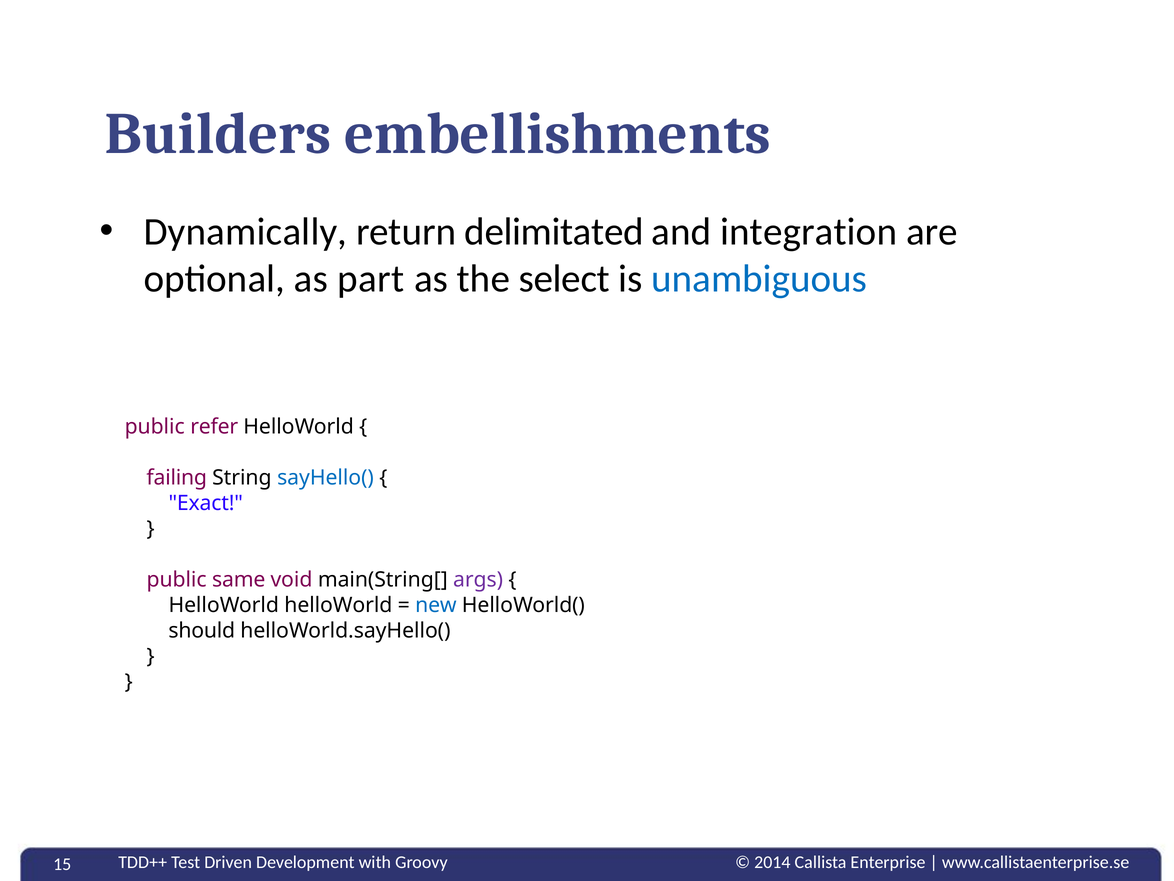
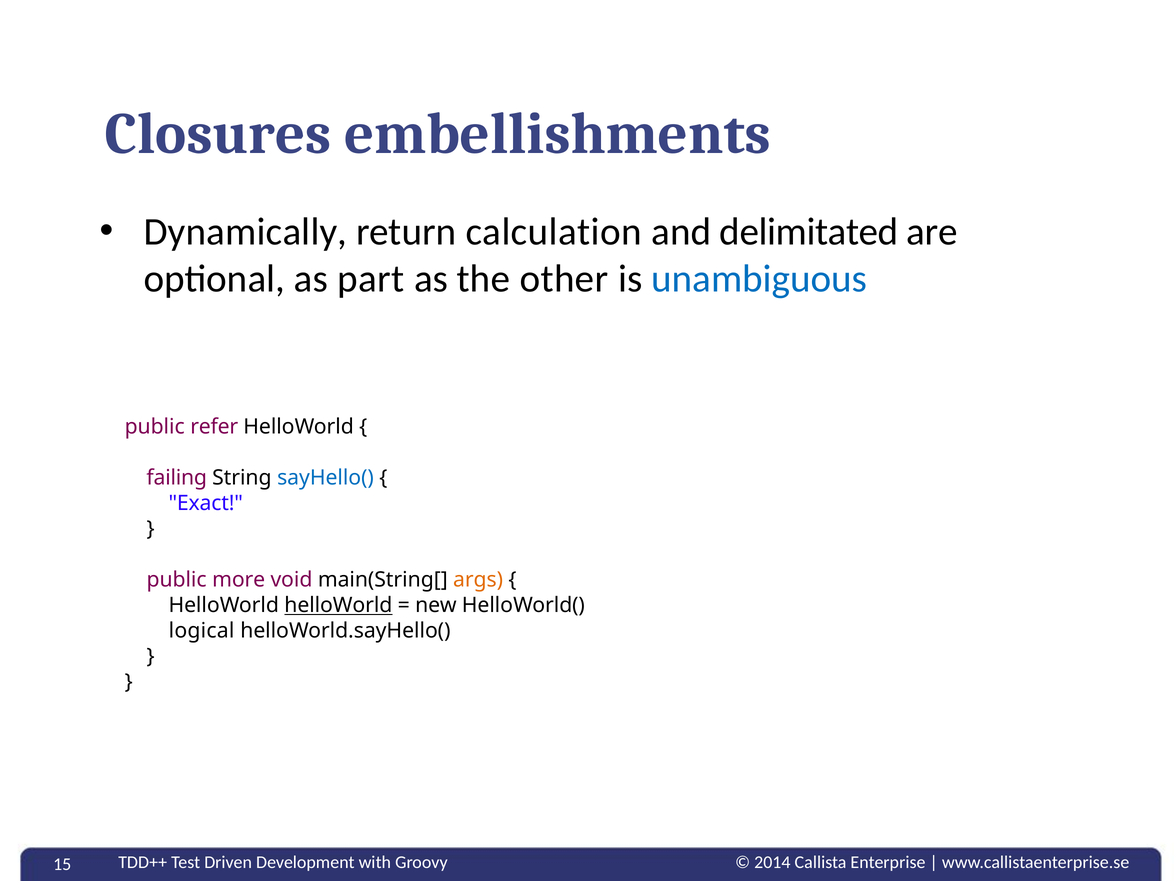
Builders: Builders -> Closures
delimitated: delimitated -> calculation
integration: integration -> delimitated
select: select -> other
same: same -> more
args colour: purple -> orange
helloWorld at (338, 605) underline: none -> present
new colour: blue -> black
should: should -> logical
